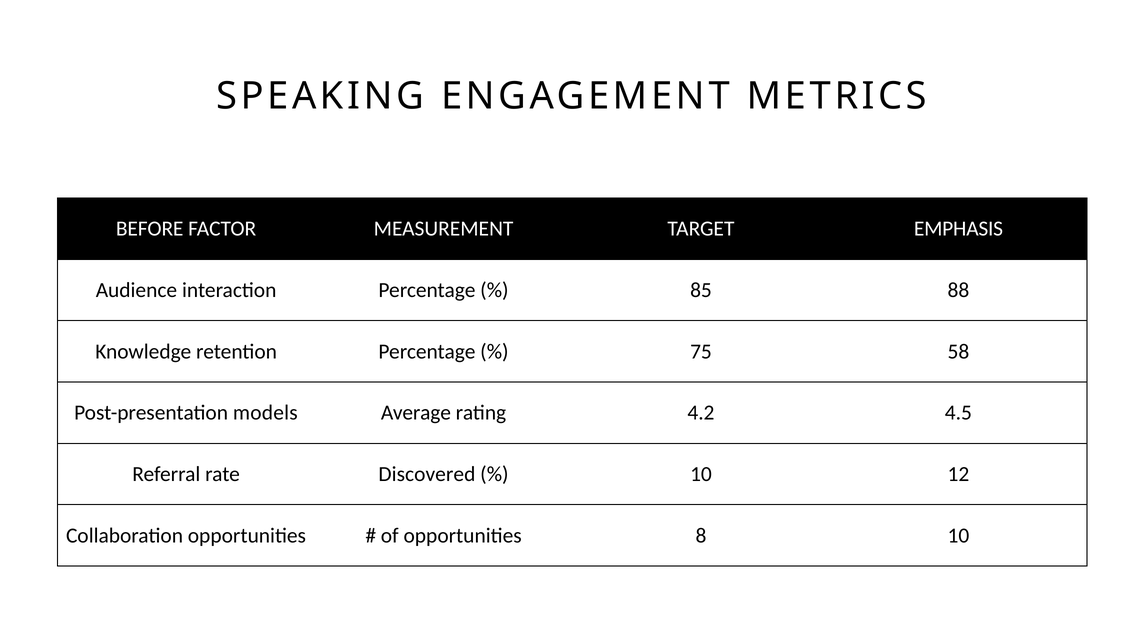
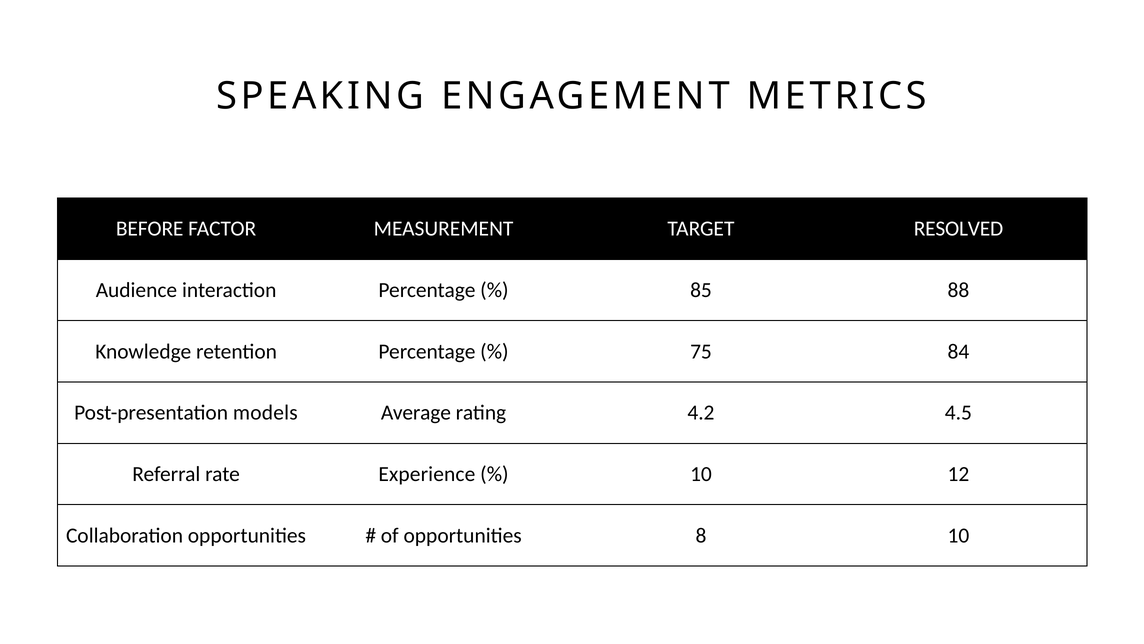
EMPHASIS: EMPHASIS -> RESOLVED
58: 58 -> 84
Discovered: Discovered -> Experience
